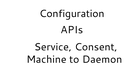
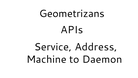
Configuration: Configuration -> Geometrizans
Consent: Consent -> Address
